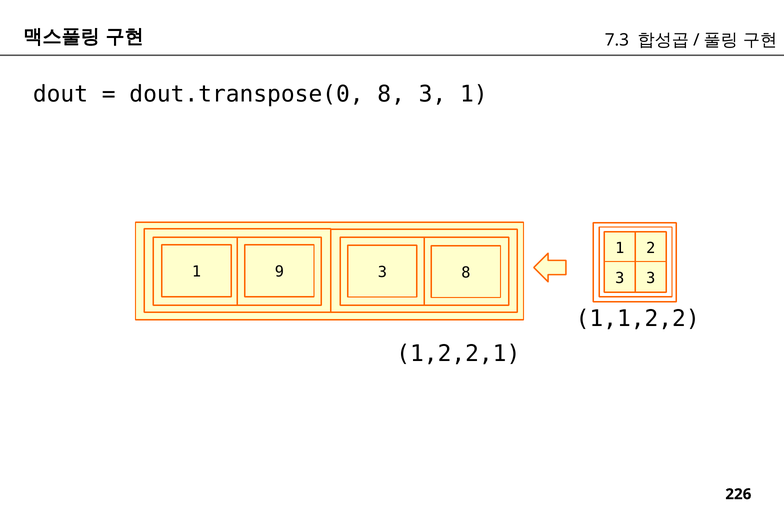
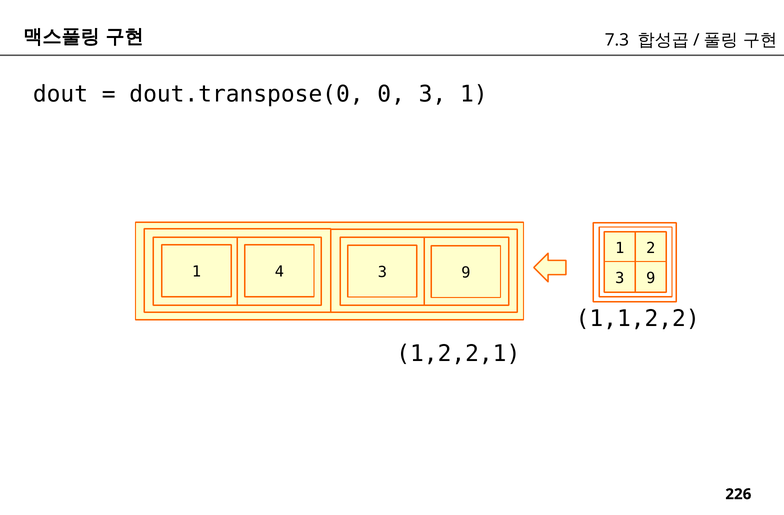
dout.transpose(0 8: 8 -> 0
9: 9 -> 4
8 at (466, 273): 8 -> 9
3 at (651, 278): 3 -> 9
